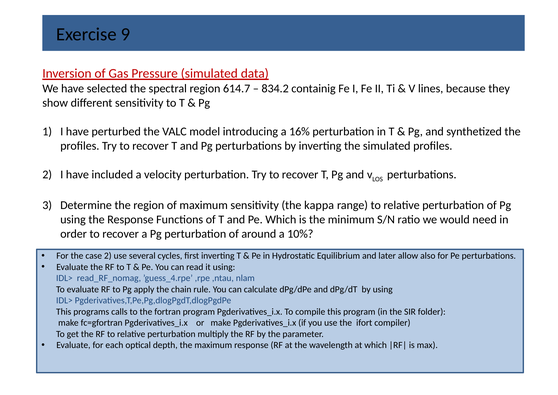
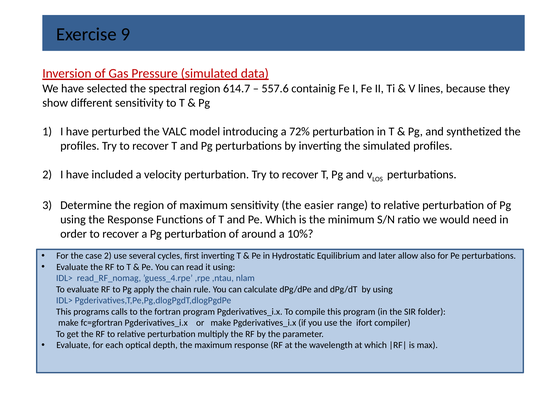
834.2: 834.2 -> 557.6
16%: 16% -> 72%
kappa: kappa -> easier
